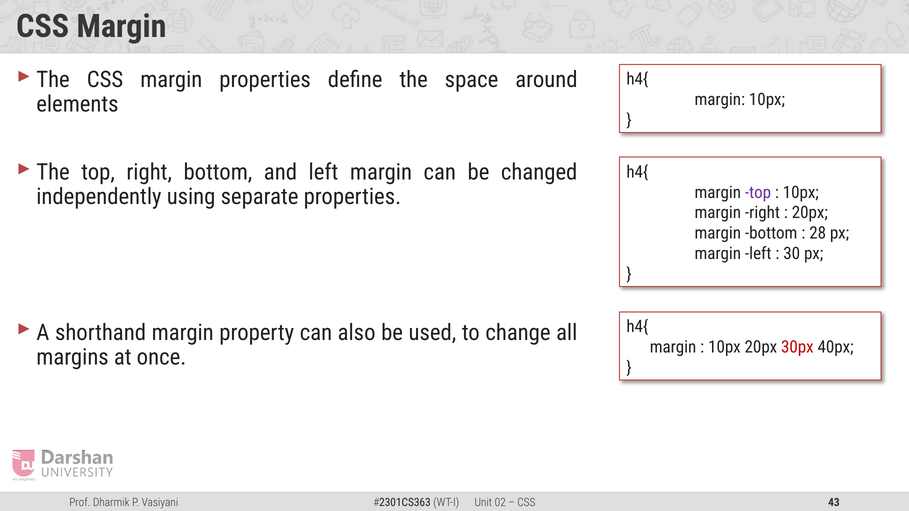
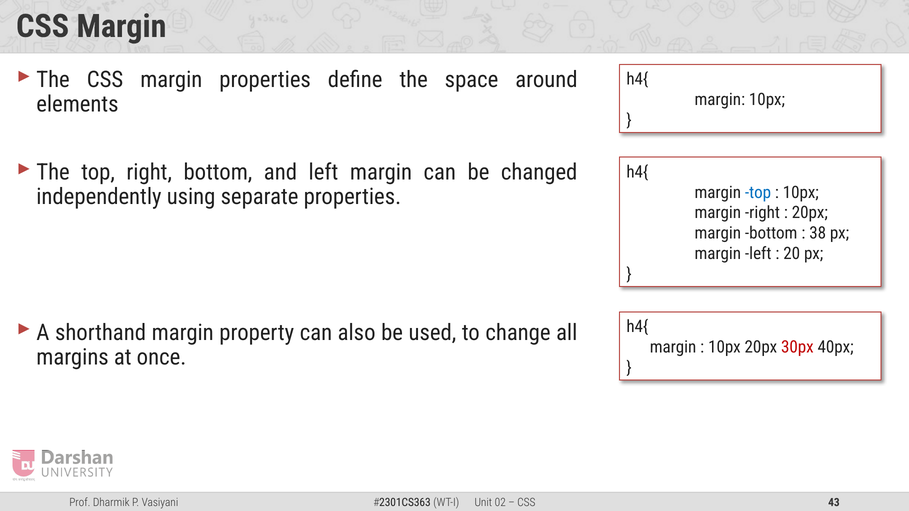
top at (758, 193) colour: purple -> blue
28: 28 -> 38
30: 30 -> 20
